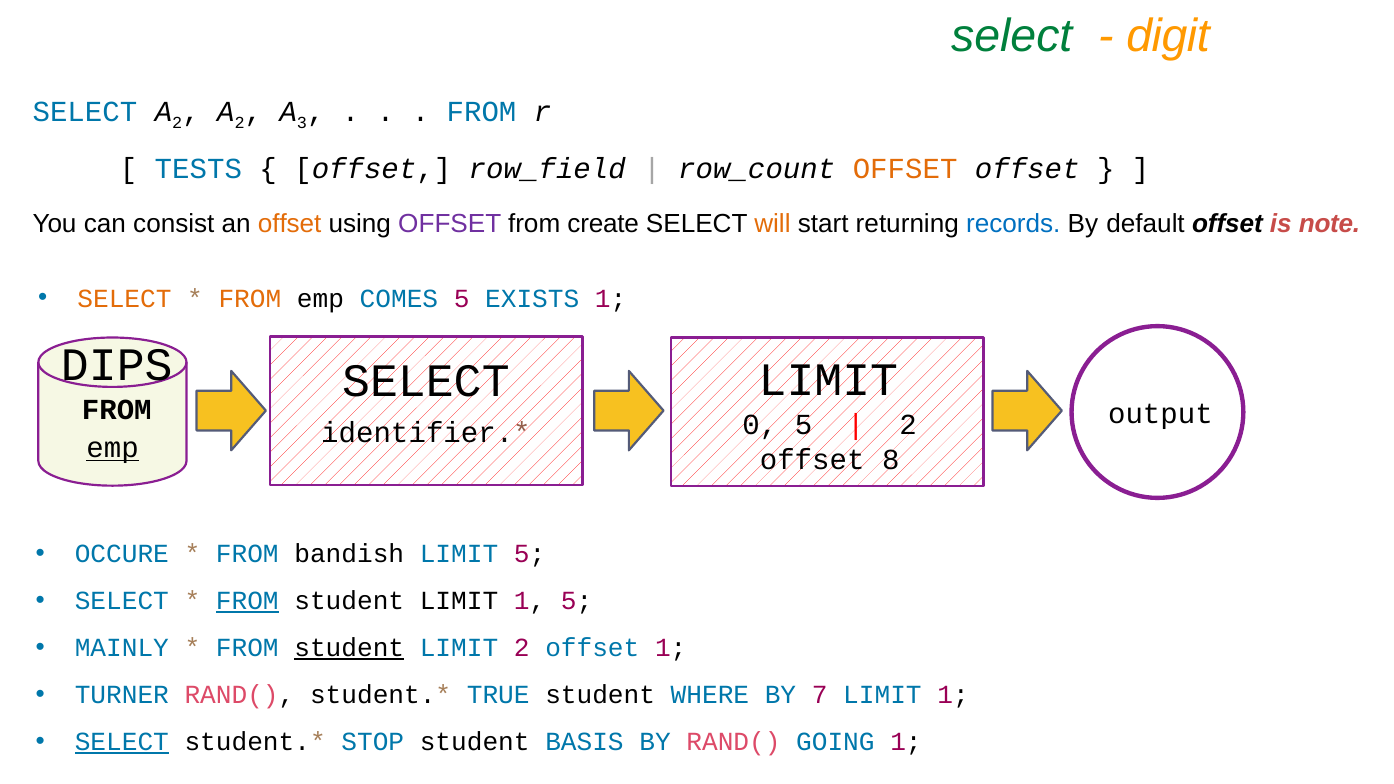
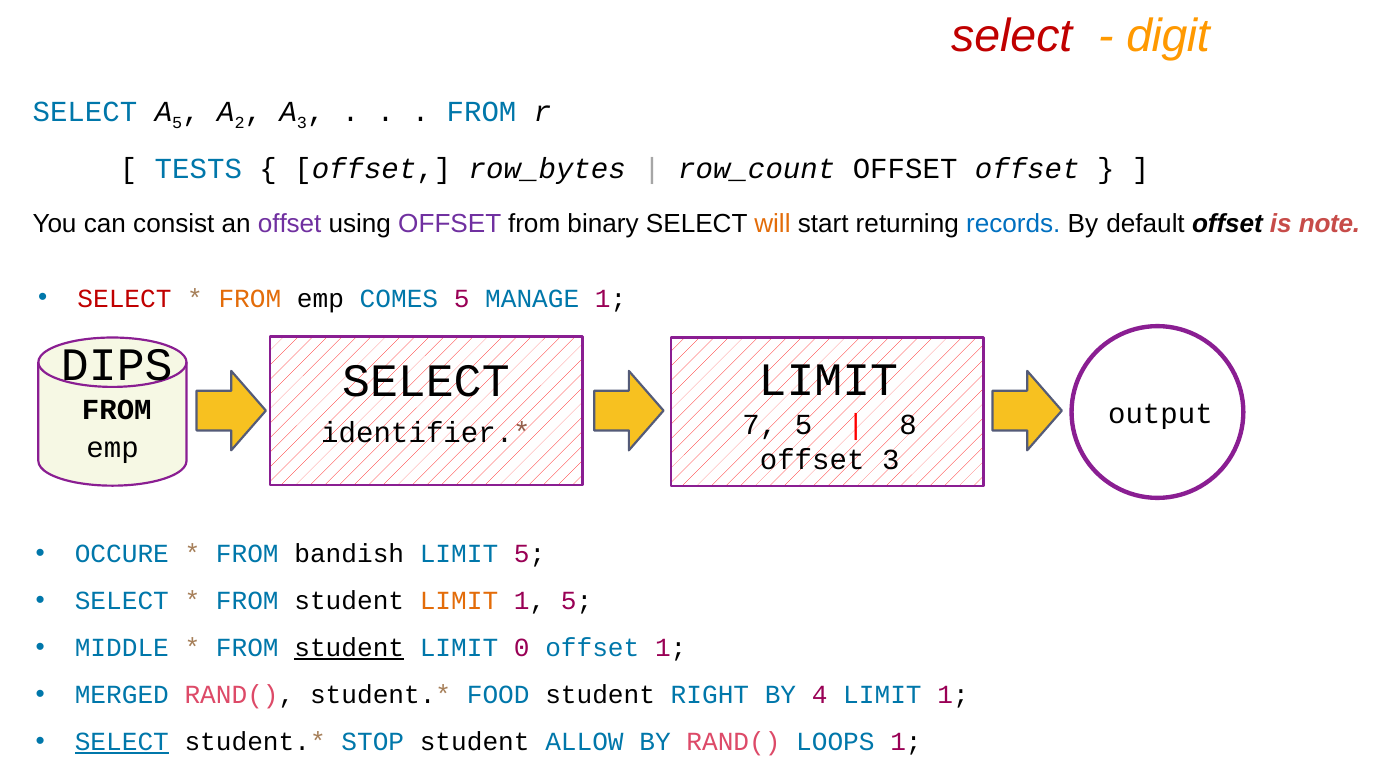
select at (1012, 36) colour: green -> red
2 at (177, 123): 2 -> 5
row_field: row_field -> row_bytes
OFFSET at (905, 169) colour: orange -> black
offset at (290, 224) colour: orange -> purple
create: create -> binary
SELECT at (124, 299) colour: orange -> red
EXISTS: EXISTS -> MANAGE
0: 0 -> 7
2 at (908, 425): 2 -> 8
emp at (113, 448) underline: present -> none
offset 8: 8 -> 3
FROM at (247, 601) underline: present -> none
LIMIT at (459, 601) colour: black -> orange
MAINLY: MAINLY -> MIDDLE
LIMIT 2: 2 -> 0
TURNER: TURNER -> MERGED
TRUE: TRUE -> FOOD
WHERE: WHERE -> RIGHT
7: 7 -> 4
BASIS: BASIS -> ALLOW
GOING: GOING -> LOOPS
